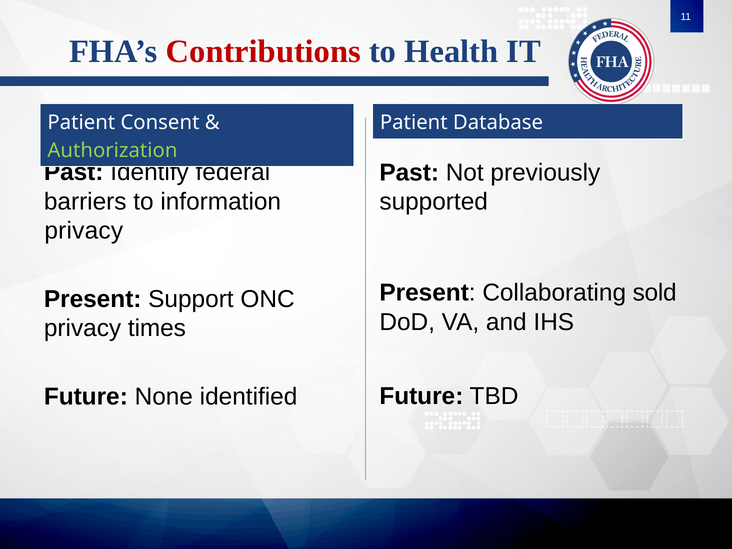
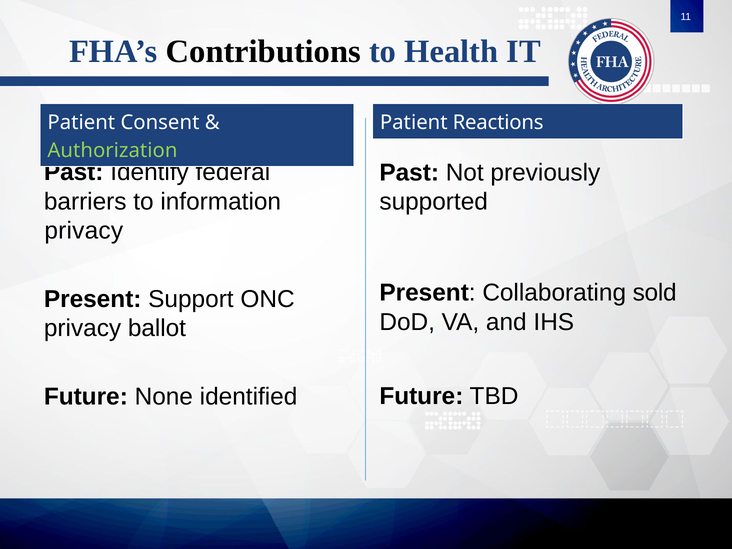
Contributions colour: red -> black
Database: Database -> Reactions
times: times -> ballot
